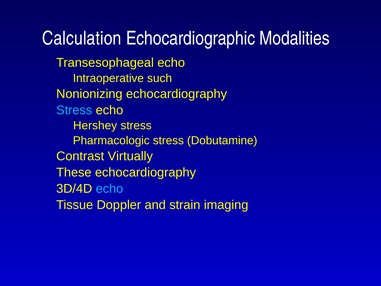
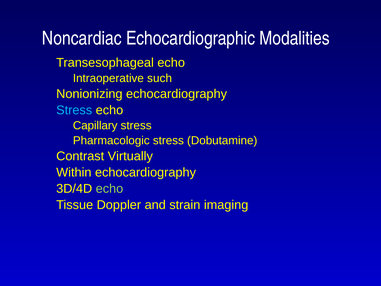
Calculation: Calculation -> Noncardiac
Hershey: Hershey -> Capillary
These: These -> Within
echo at (109, 189) colour: light blue -> light green
